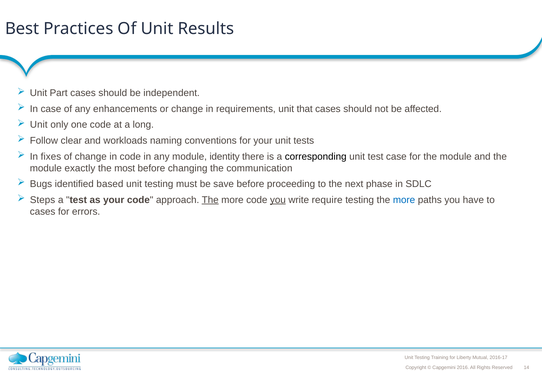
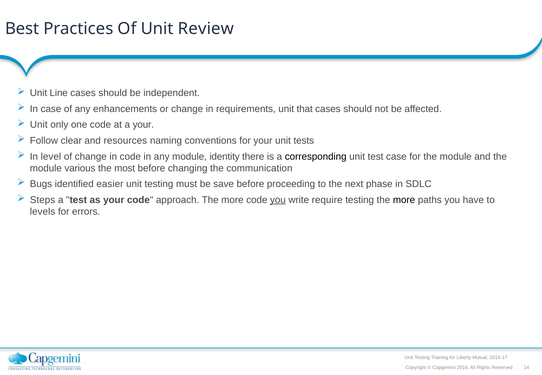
Results: Results -> Review
Part: Part -> Line
a long: long -> your
workloads: workloads -> resources
fixes: fixes -> level
exactly: exactly -> various
based: based -> easier
The at (210, 200) underline: present -> none
more at (404, 200) colour: blue -> black
cases at (43, 212): cases -> levels
